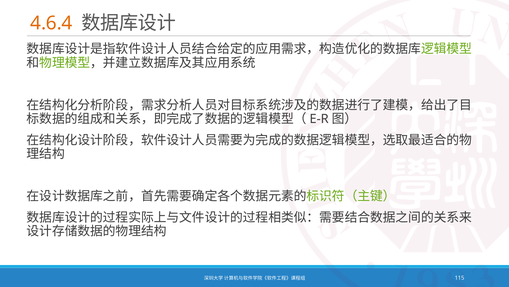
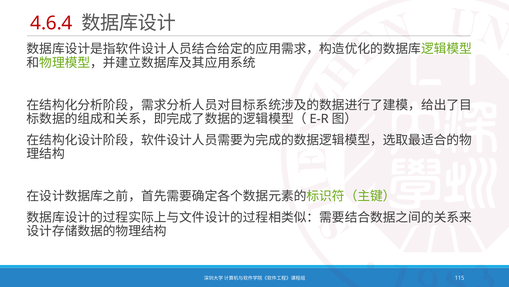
4.6.4 colour: orange -> red
